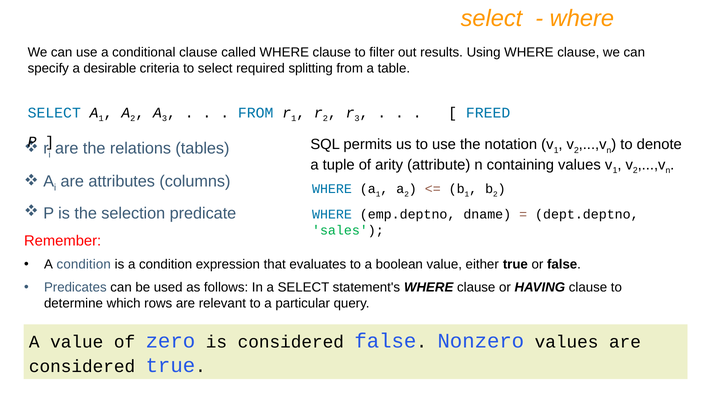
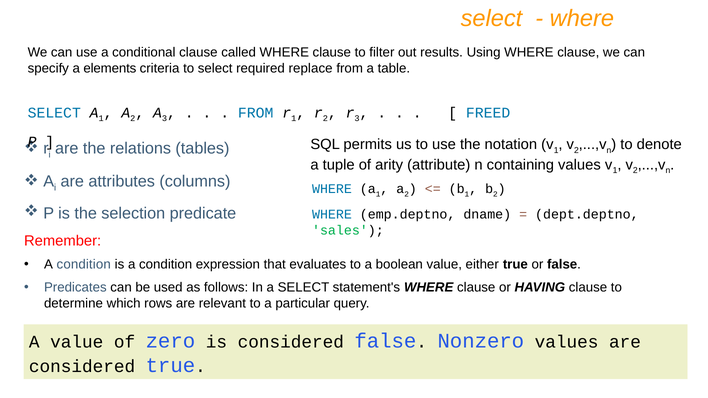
desirable: desirable -> elements
splitting: splitting -> replace
